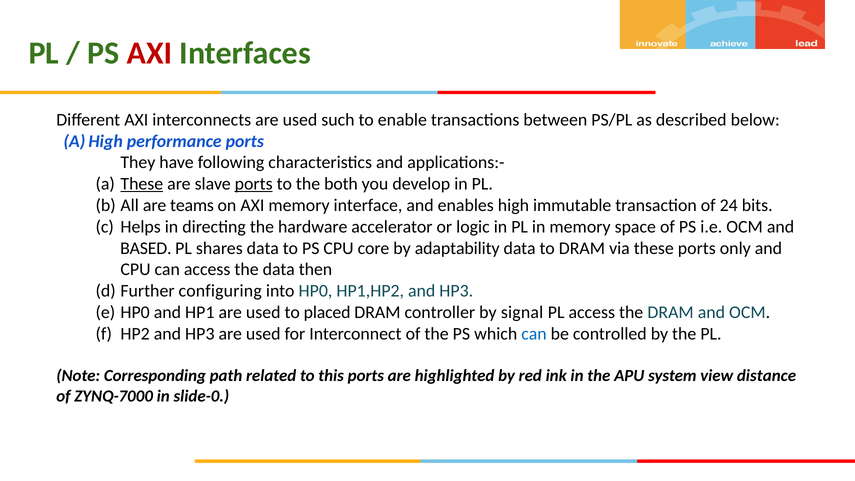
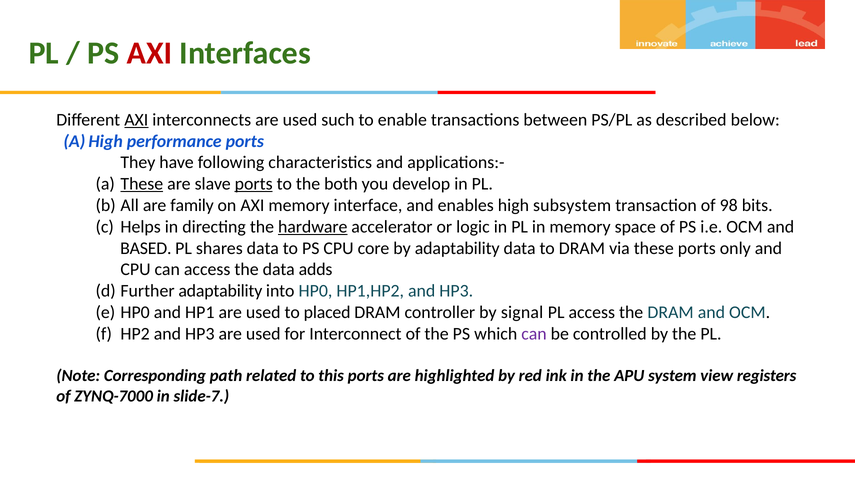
AXI at (136, 120) underline: none -> present
teams: teams -> family
immutable: immutable -> subsystem
24: 24 -> 98
hardware underline: none -> present
then: then -> adds
Further configuring: configuring -> adaptability
can at (534, 334) colour: blue -> purple
distance: distance -> registers
slide-0: slide-0 -> slide-7
